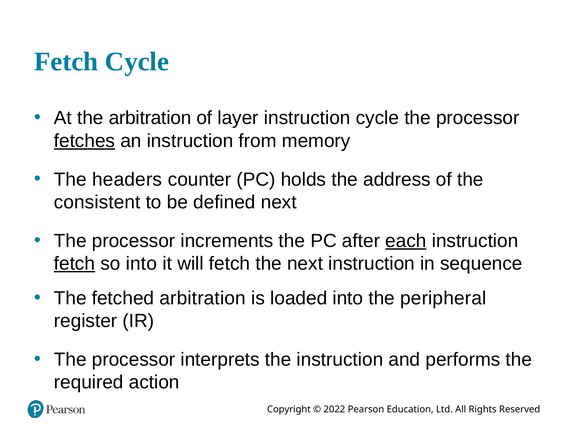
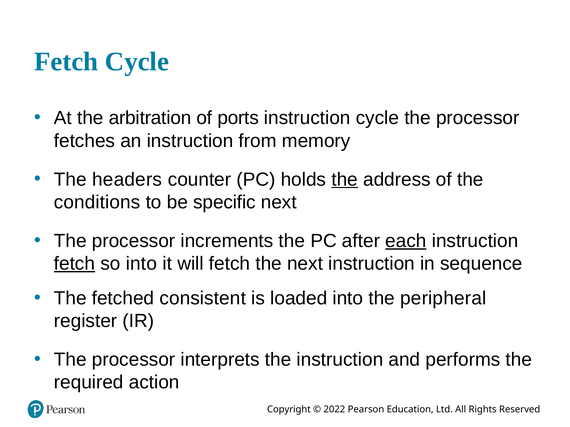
layer: layer -> ports
fetches underline: present -> none
the at (345, 180) underline: none -> present
consistent: consistent -> conditions
defined: defined -> specific
fetched arbitration: arbitration -> consistent
